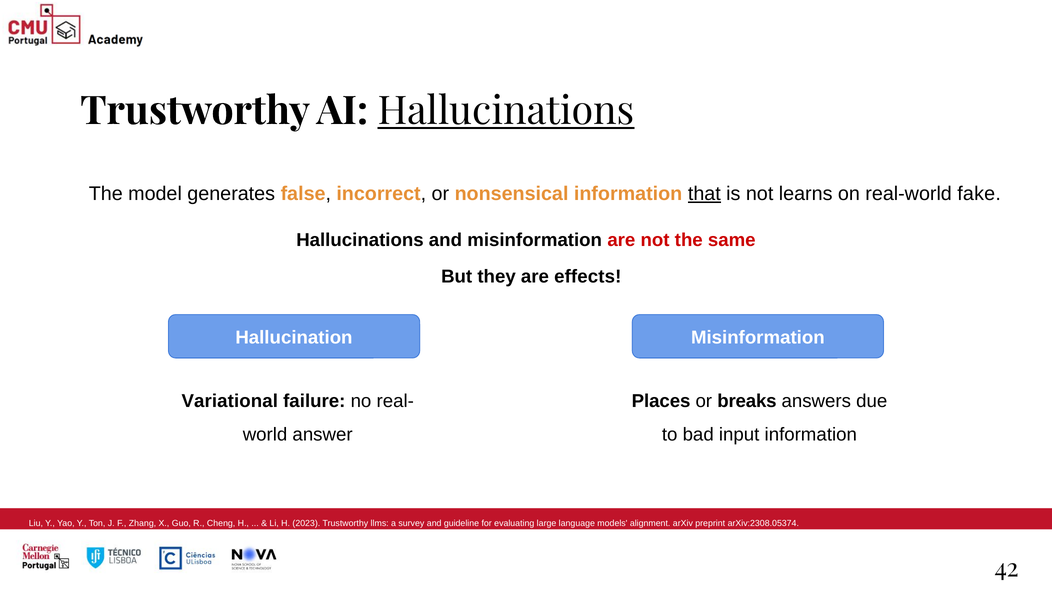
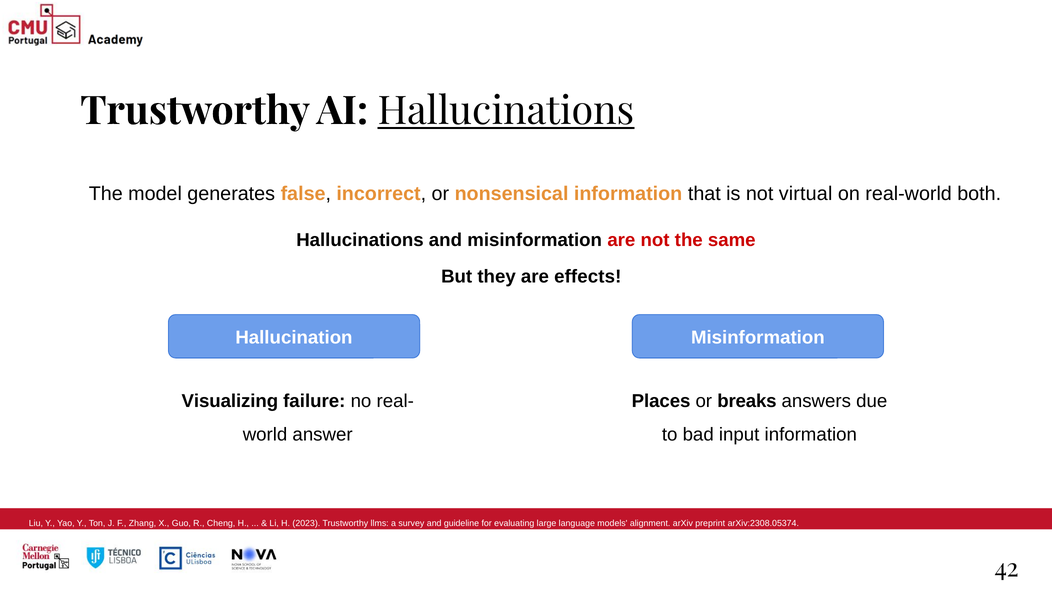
that underline: present -> none
learns: learns -> virtual
fake: fake -> both
Variational: Variational -> Visualizing
